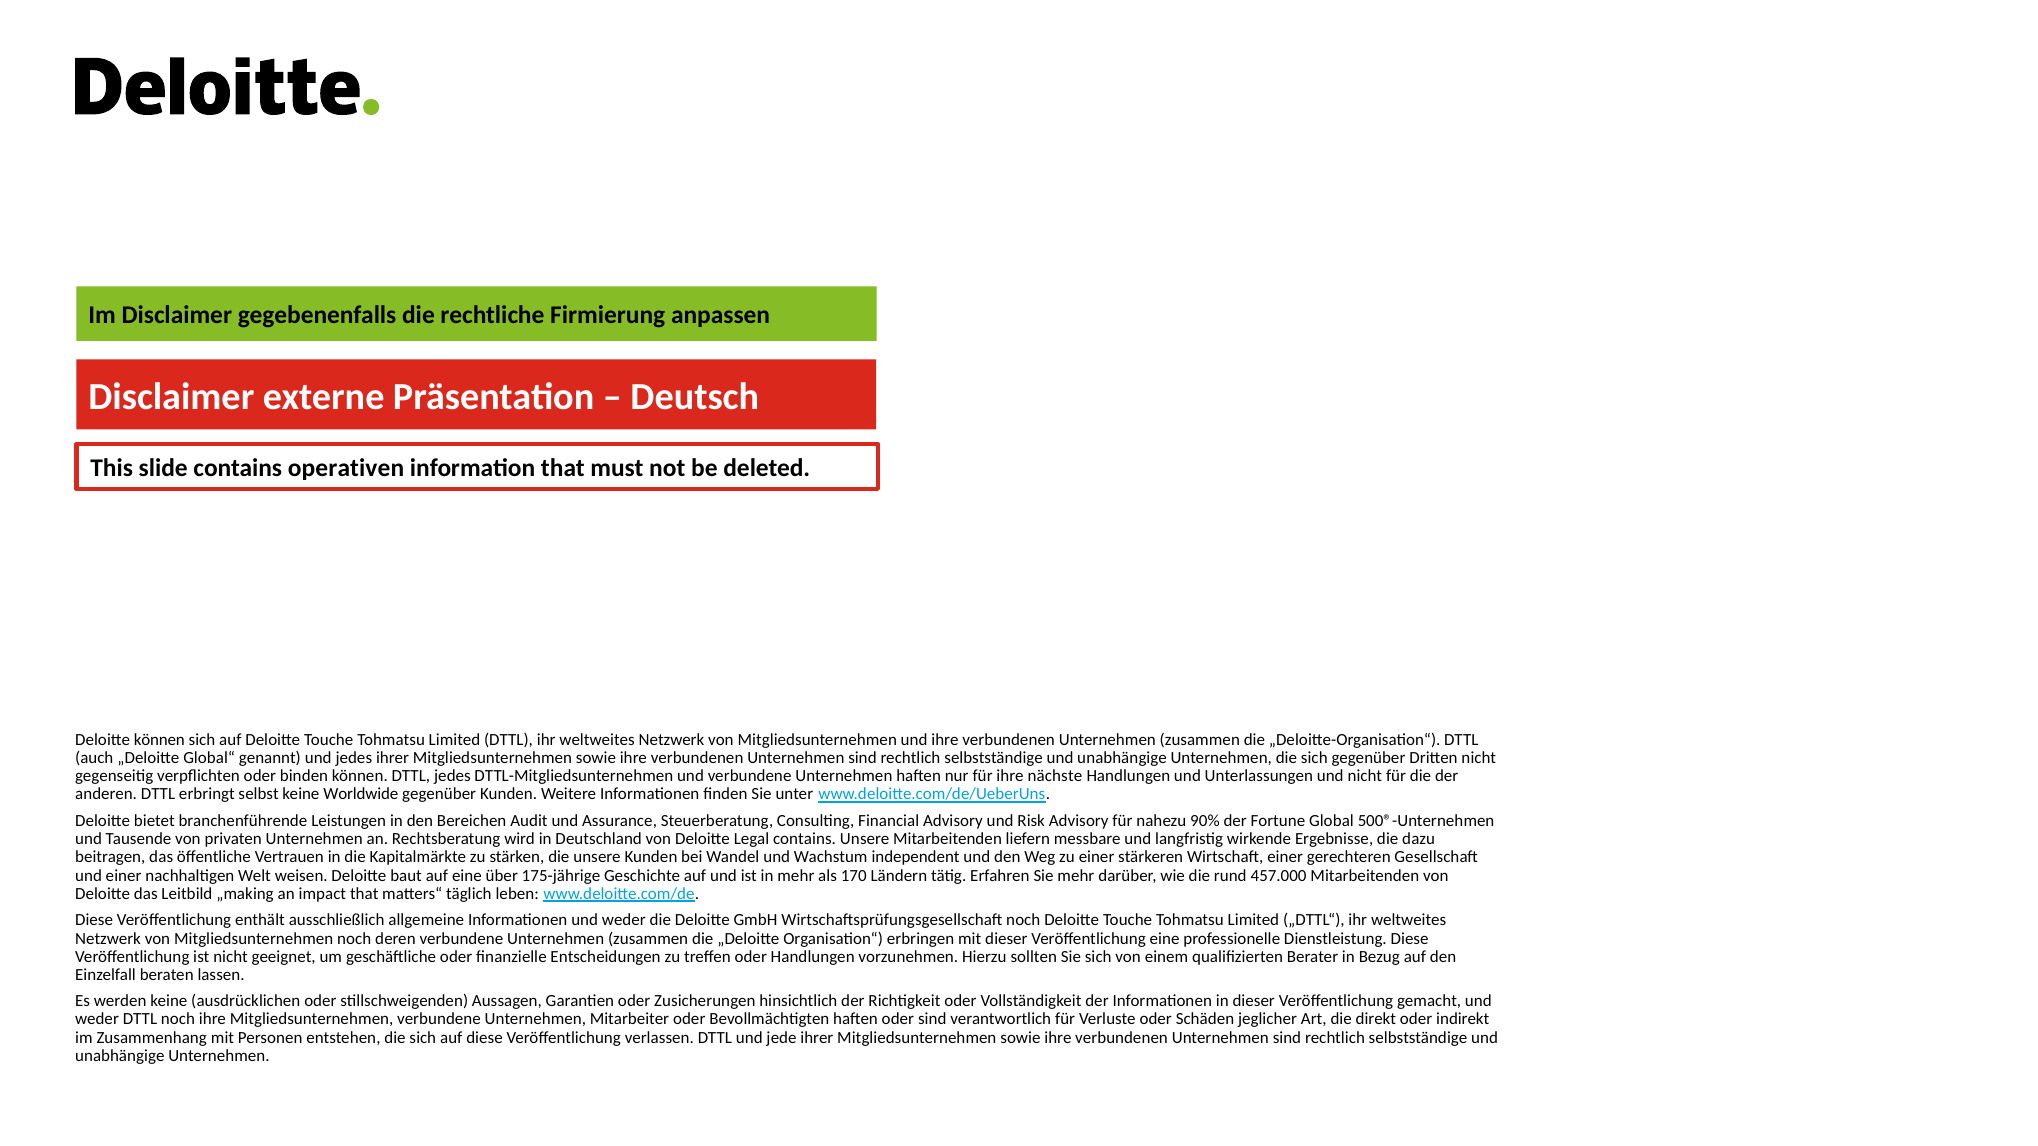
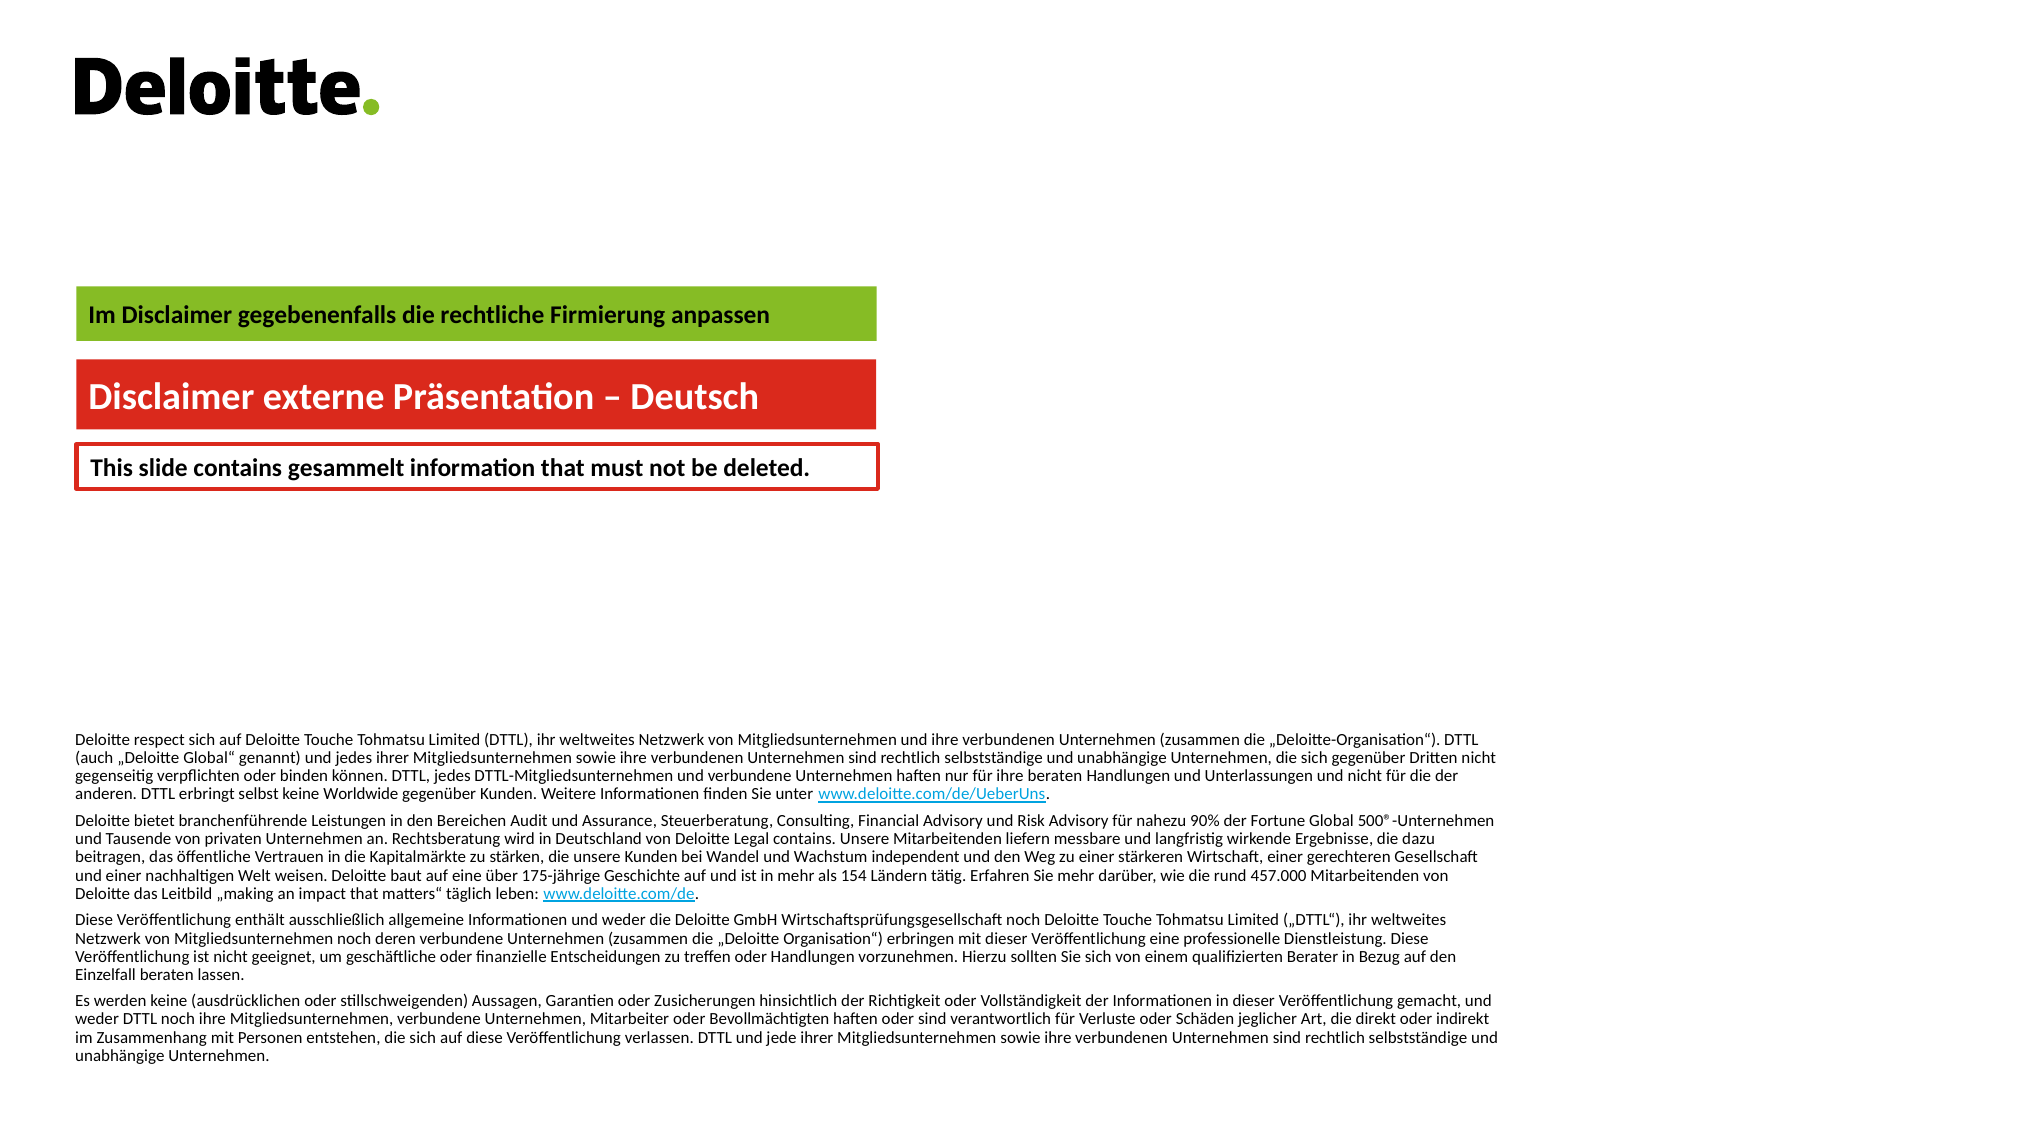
operativen: operativen -> gesammelt
Deloitte können: können -> respect
ihre nächste: nächste -> beraten
170: 170 -> 154
